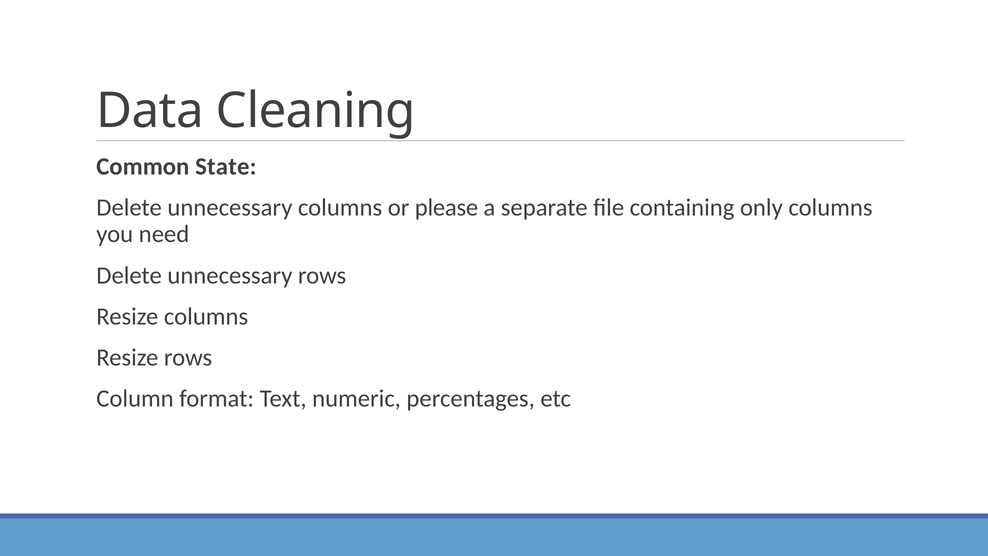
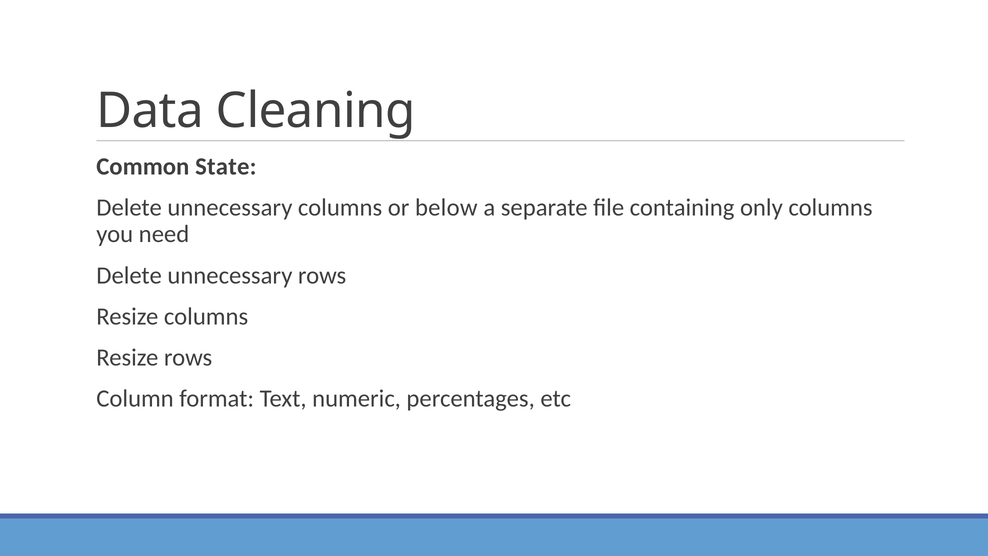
please: please -> below
